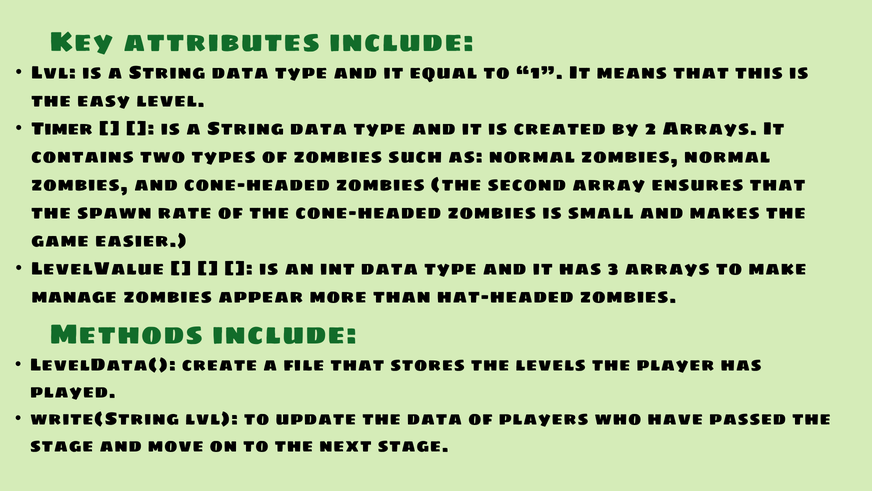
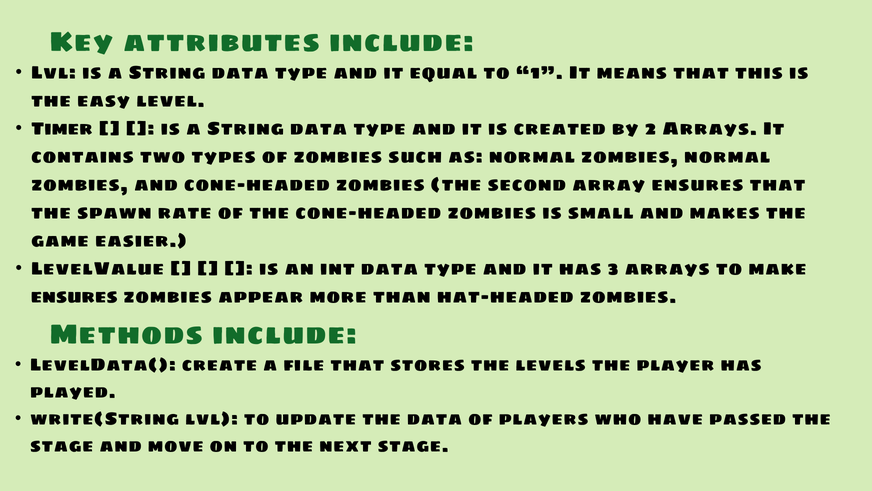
manage at (74, 296): manage -> ensures
